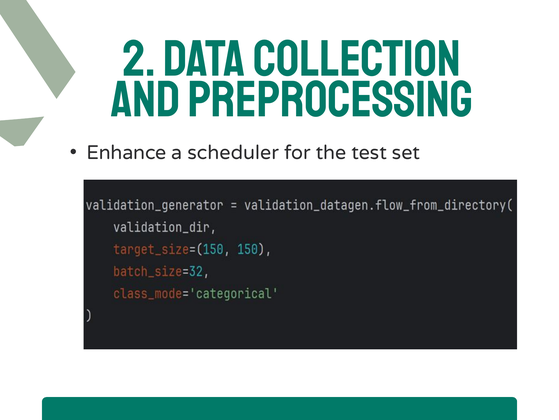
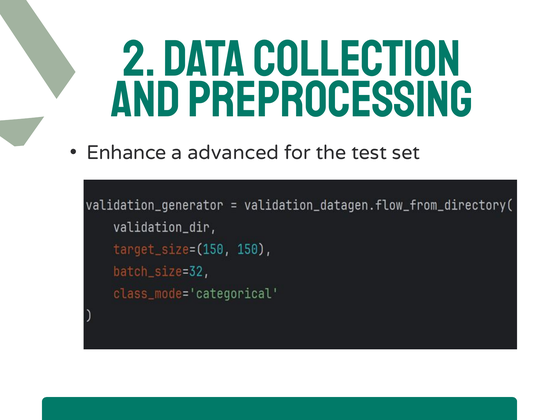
scheduler: scheduler -> advanced
